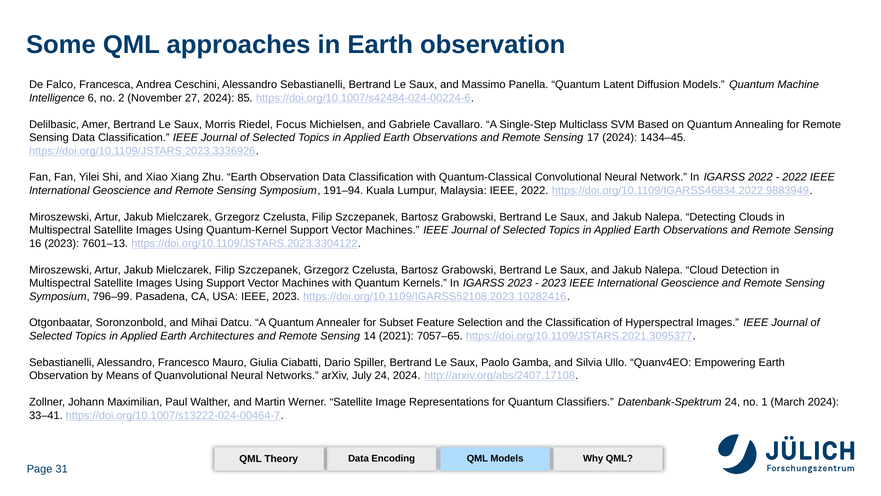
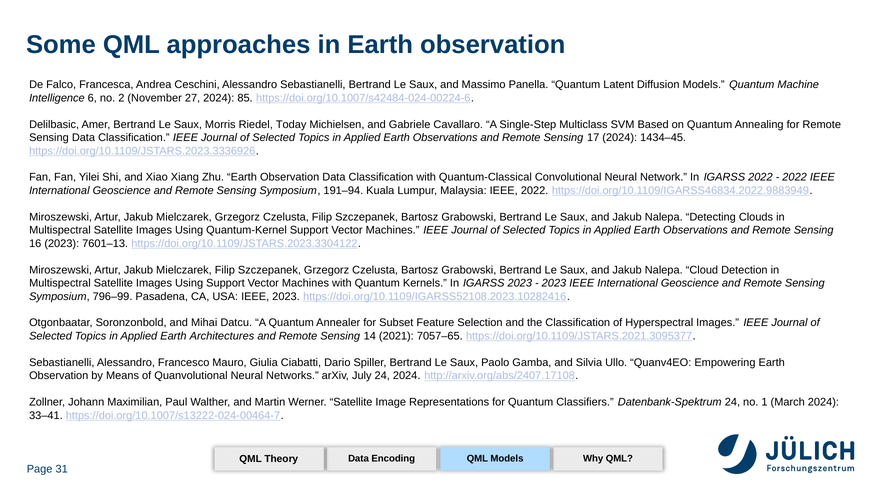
Focus: Focus -> Today
